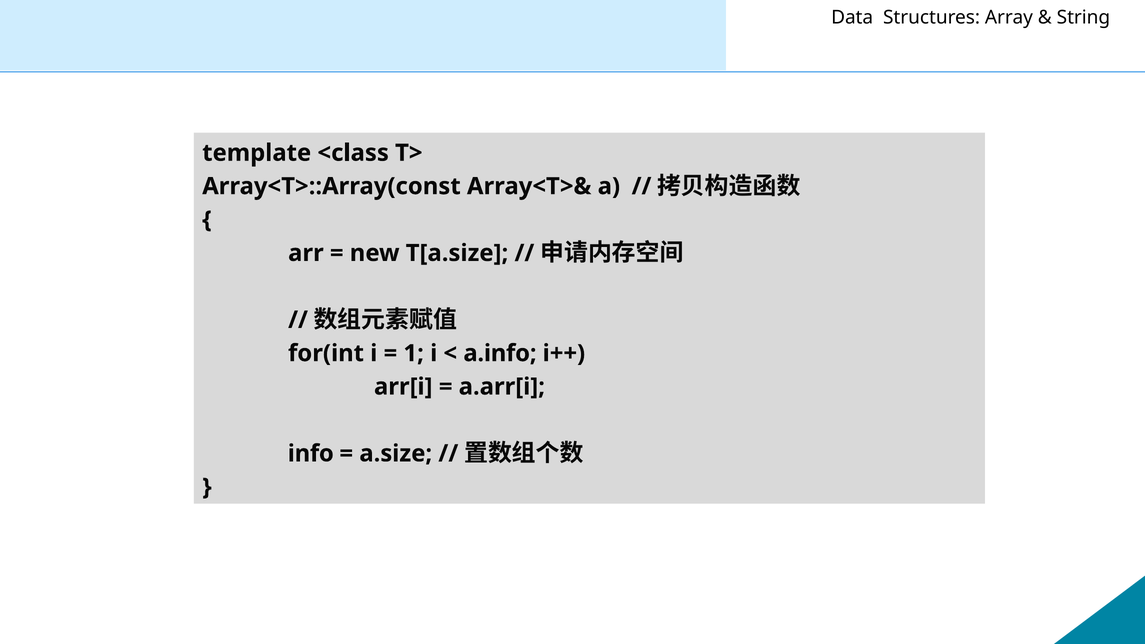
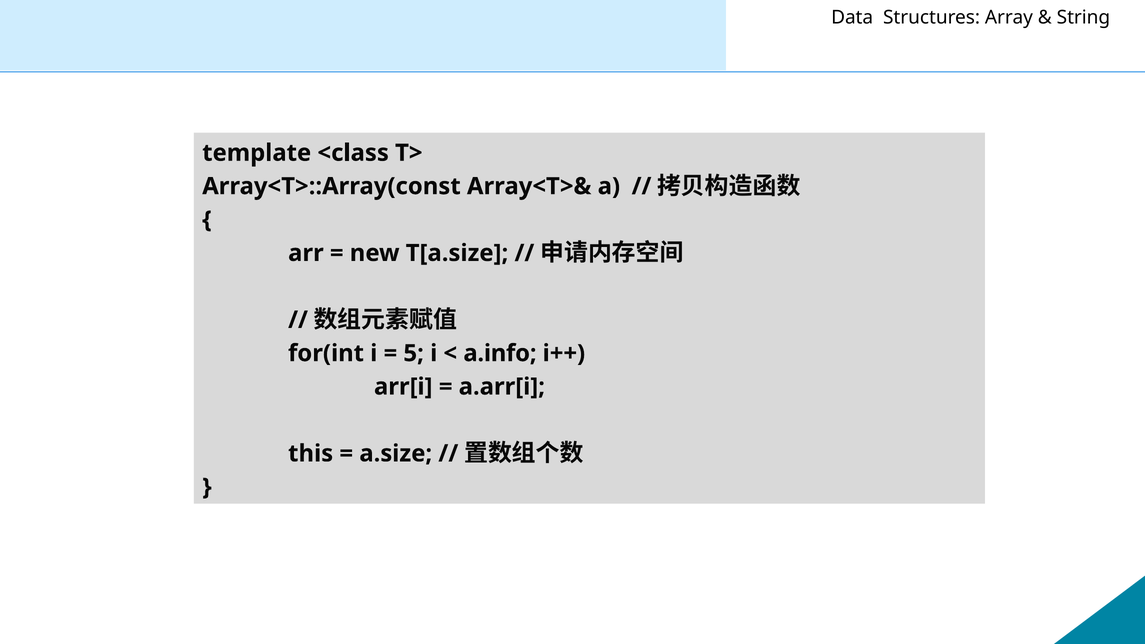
1: 1 -> 5
info: info -> this
